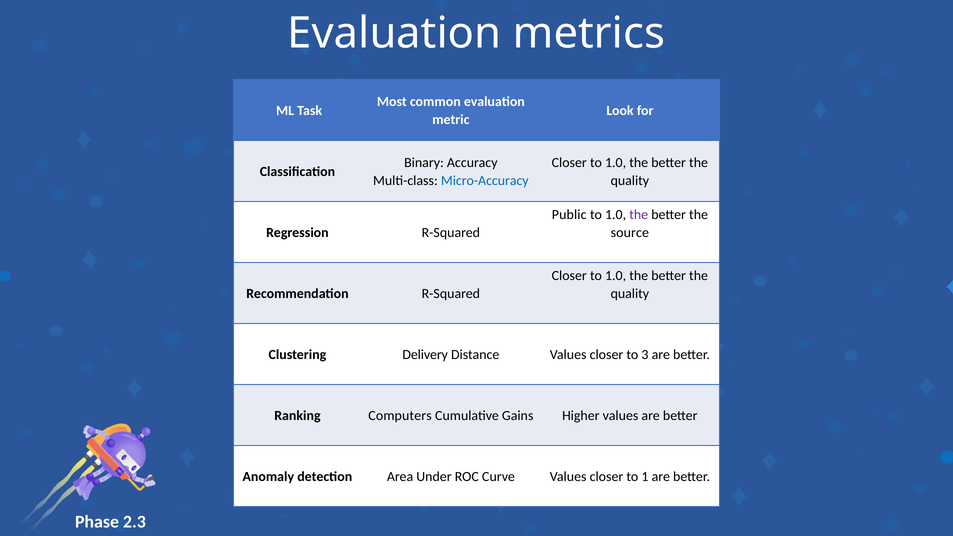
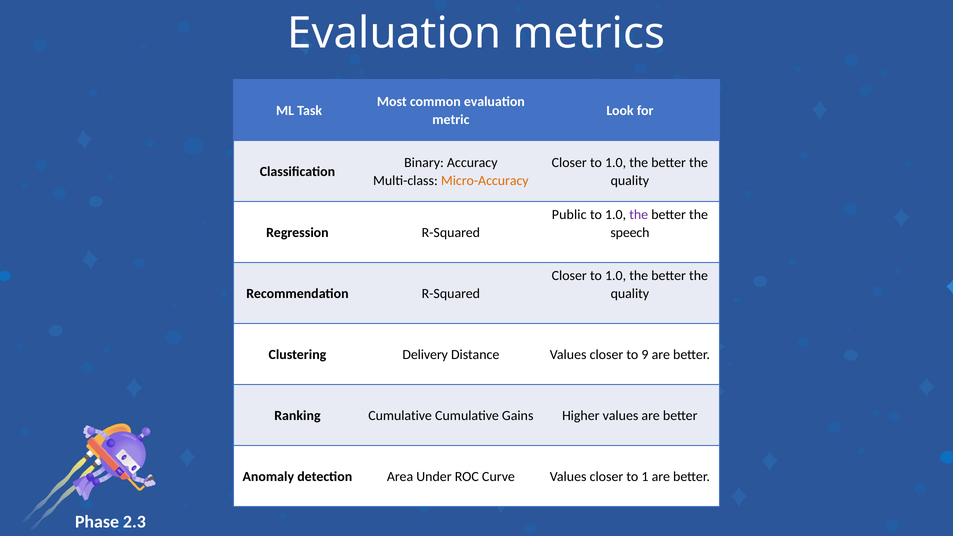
Micro-Accuracy colour: blue -> orange
source: source -> speech
3: 3 -> 9
Ranking Computers: Computers -> Cumulative
